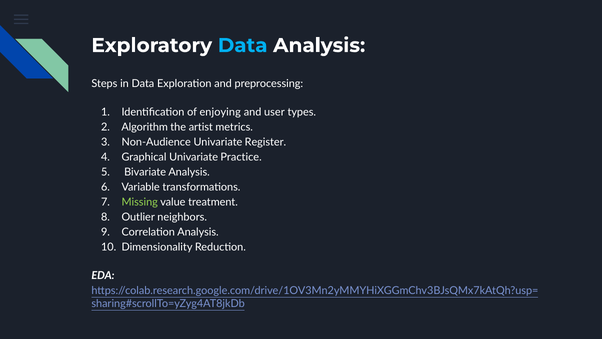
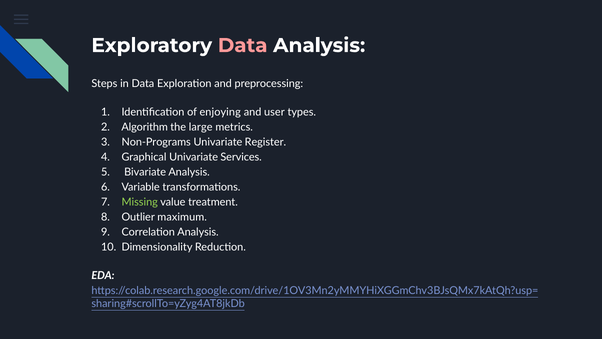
Data at (243, 45) colour: light blue -> pink
artist: artist -> large
Non-Audience: Non-Audience -> Non-Programs
Practice: Practice -> Services
neighbors: neighbors -> maximum
